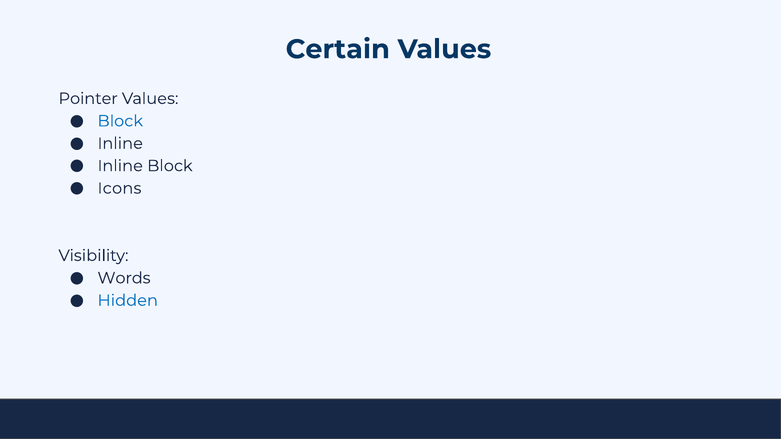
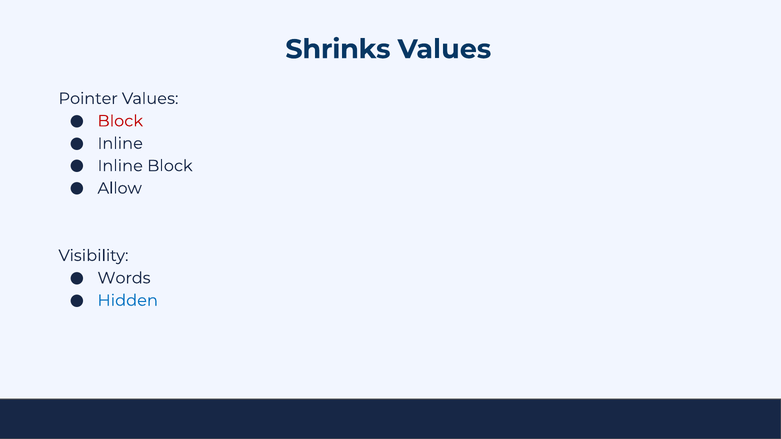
Certain: Certain -> Shrinks
Block at (120, 121) colour: blue -> red
Icons: Icons -> Allow
